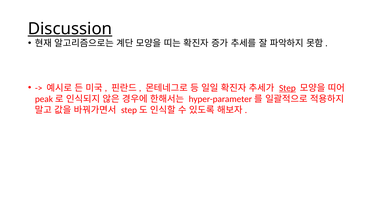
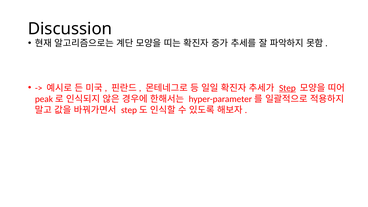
Discussion underline: present -> none
